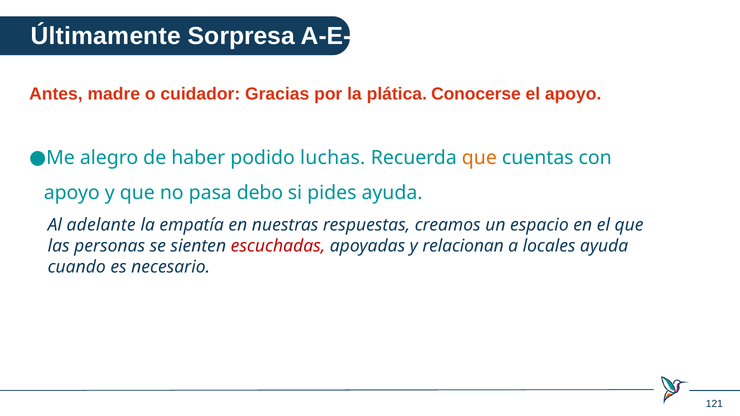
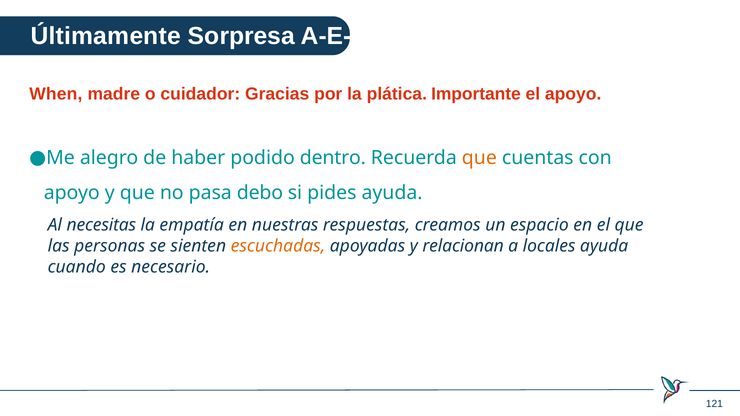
Antes: Antes -> When
Conocerse: Conocerse -> Importante
luchas: luchas -> dentro
adelante: adelante -> necesitas
escuchadas colour: red -> orange
